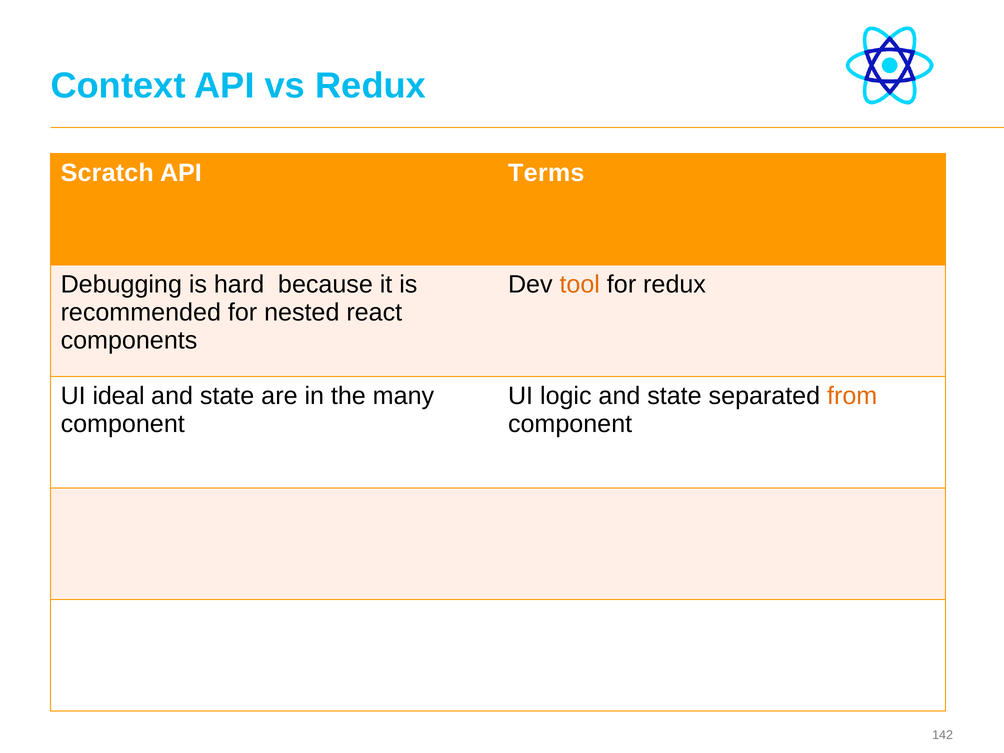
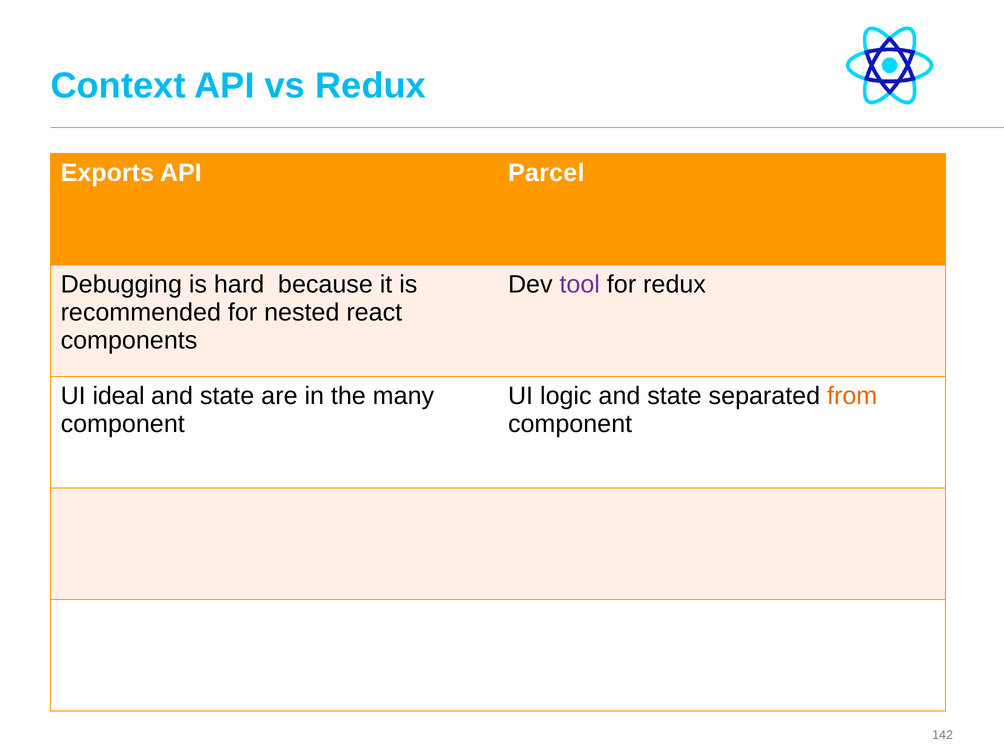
Scratch: Scratch -> Exports
Terms: Terms -> Parcel
tool colour: orange -> purple
